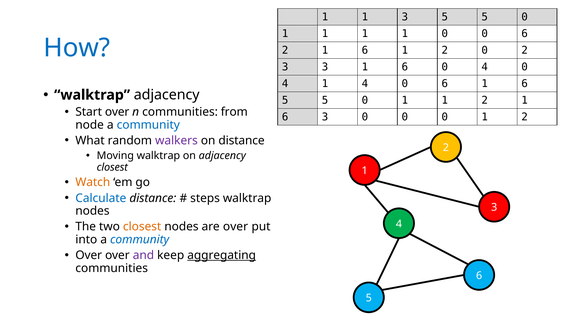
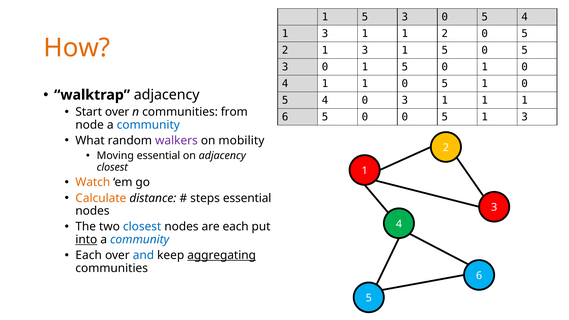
1 at (365, 17): 1 -> 5
5 at (445, 17): 5 -> 0
0 at (525, 17): 0 -> 4
1 at (325, 34): 1 -> 3
1 0: 0 -> 2
6 at (525, 34): 6 -> 5
How colour: blue -> orange
6 at (365, 50): 6 -> 3
2 at (445, 50): 2 -> 5
2 at (525, 50): 2 -> 5
3 at (325, 67): 3 -> 0
6 at (405, 67): 6 -> 5
4 at (485, 67): 4 -> 1
4 1 4: 4 -> 1
6 at (445, 84): 6 -> 5
6 at (525, 84): 6 -> 0
5 at (325, 100): 5 -> 4
1 at (405, 100): 1 -> 3
2 at (485, 100): 2 -> 1
6 3: 3 -> 5
0 0 0: 0 -> 5
2 at (525, 117): 2 -> 3
on distance: distance -> mobility
Moving walktrap: walktrap -> essential
Calculate colour: blue -> orange
steps walktrap: walktrap -> essential
closest at (142, 227) colour: orange -> blue
are over: over -> each
into underline: none -> present
Over at (89, 255): Over -> Each
and colour: purple -> blue
